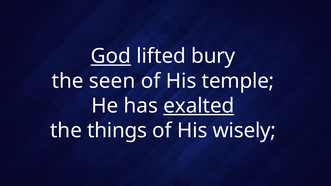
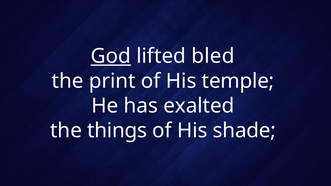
bury: bury -> bled
seen: seen -> print
exalted underline: present -> none
wisely: wisely -> shade
